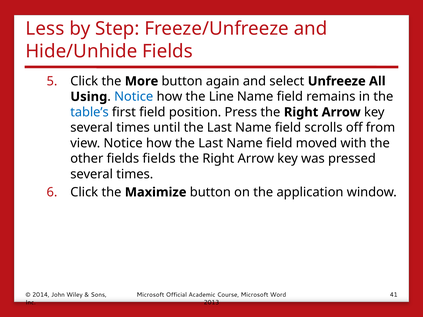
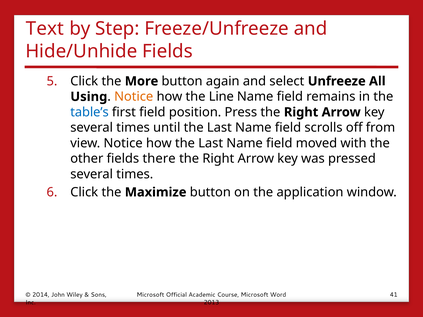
Less: Less -> Text
Notice at (134, 97) colour: blue -> orange
fields fields: fields -> there
